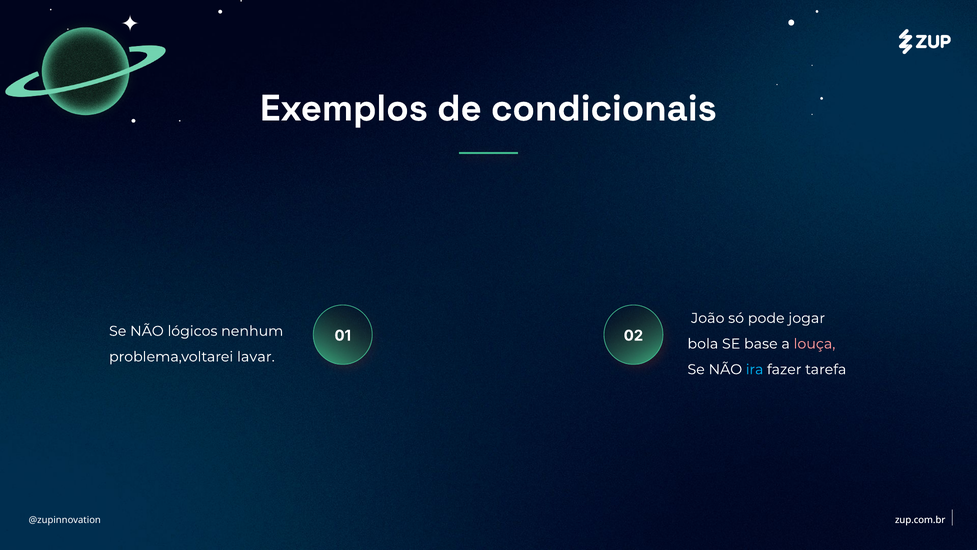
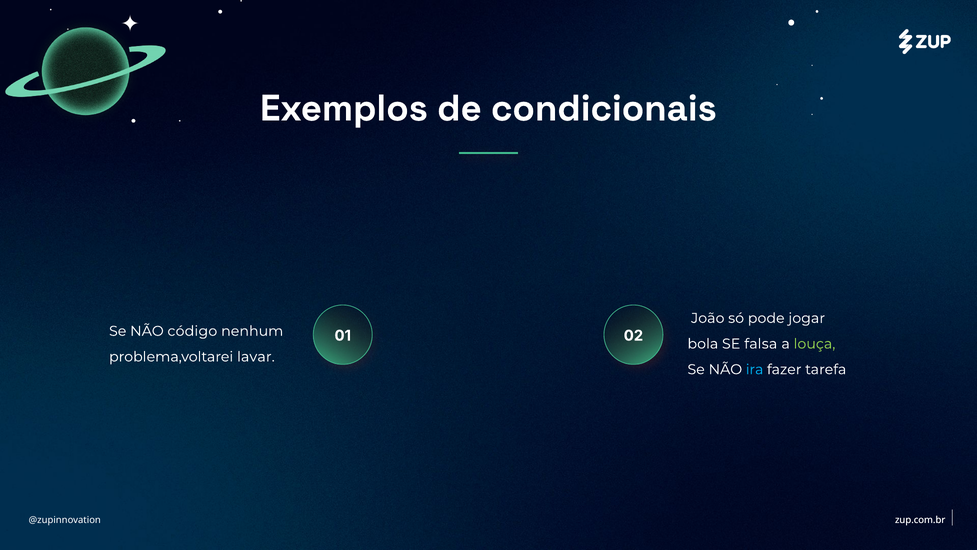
lógicos: lógicos -> código
base: base -> falsa
louça colour: pink -> light green
